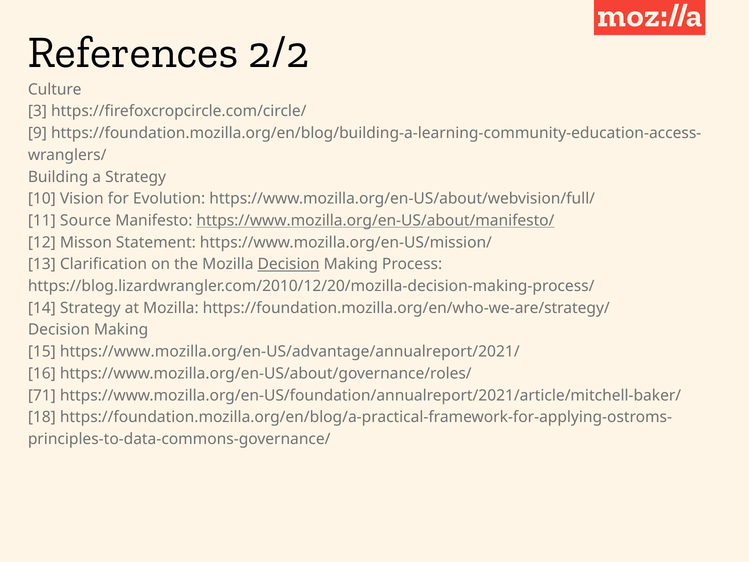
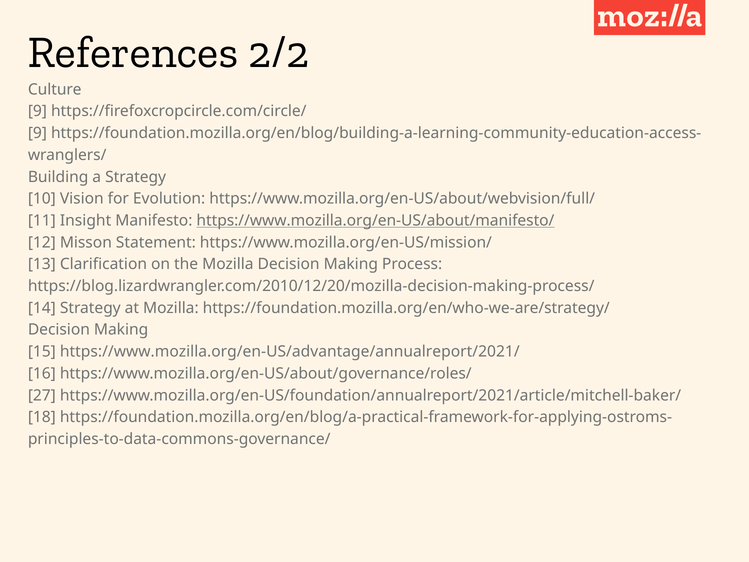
3 at (37, 111): 3 -> 9
Source: Source -> Insight
Decision at (289, 264) underline: present -> none
71: 71 -> 27
